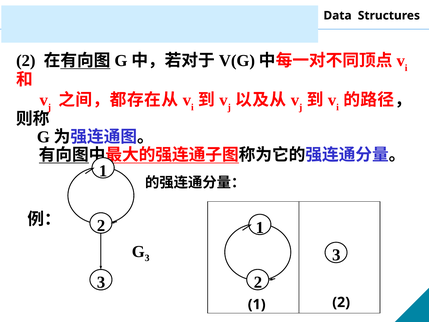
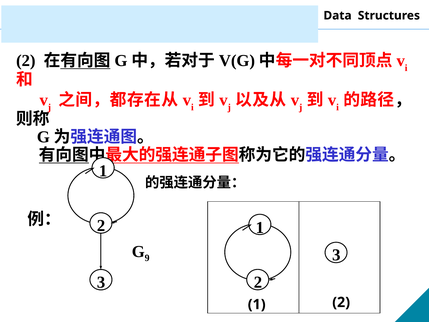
3 at (147, 258): 3 -> 9
